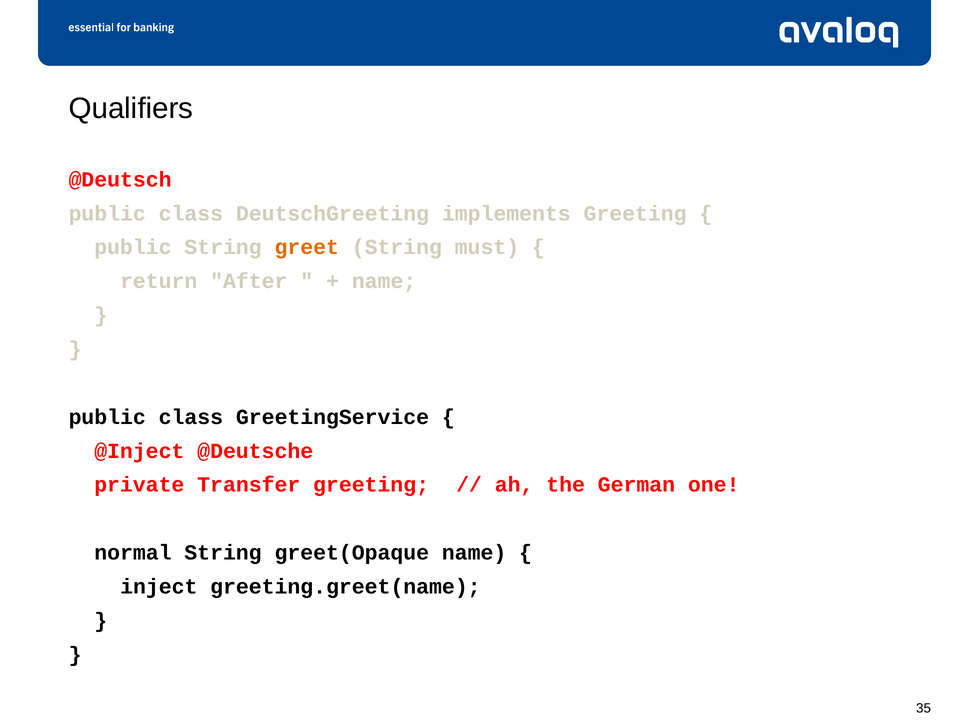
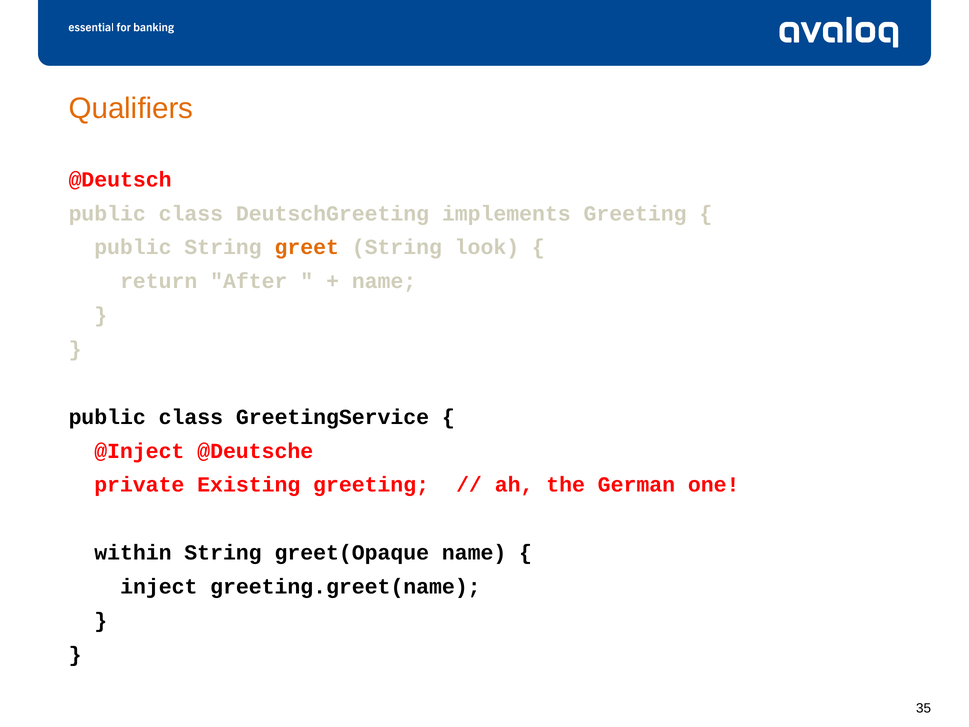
Qualifiers colour: black -> orange
must: must -> look
Transfer: Transfer -> Existing
normal: normal -> within
